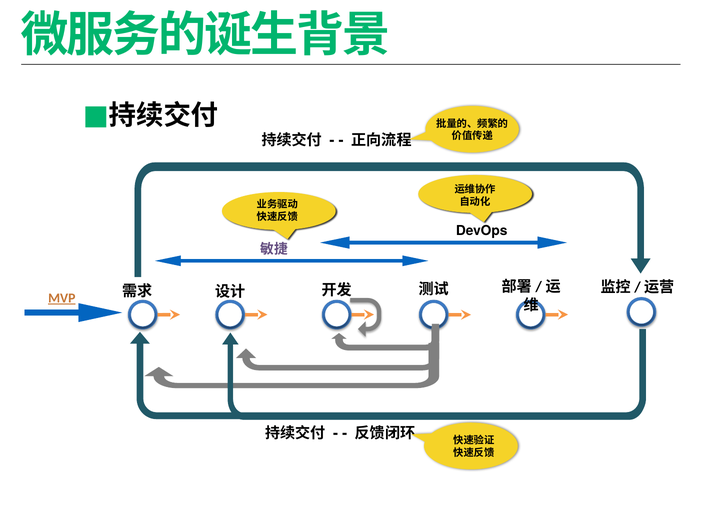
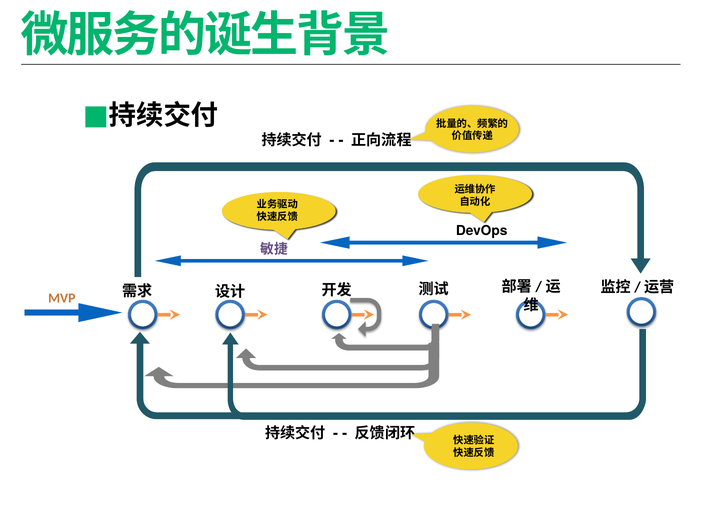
MVP underline: present -> none
